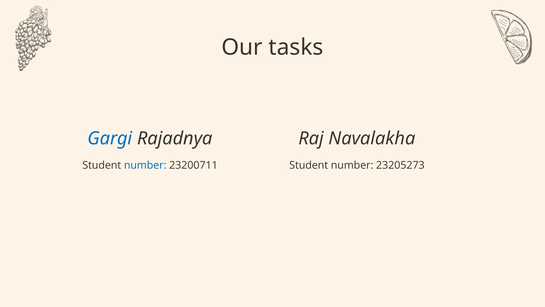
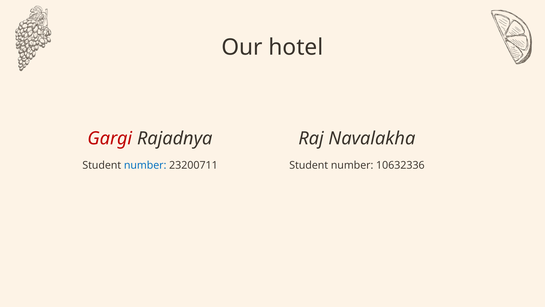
tasks: tasks -> hotel
Gargi colour: blue -> red
23205273: 23205273 -> 10632336
